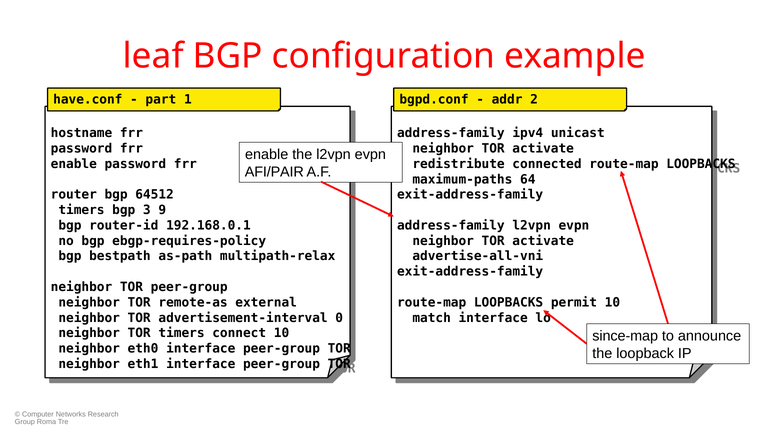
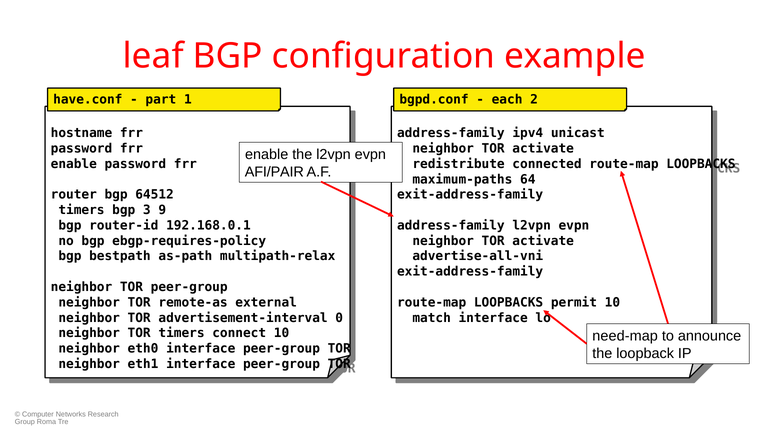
addr: addr -> each
since-map: since-map -> need-map
